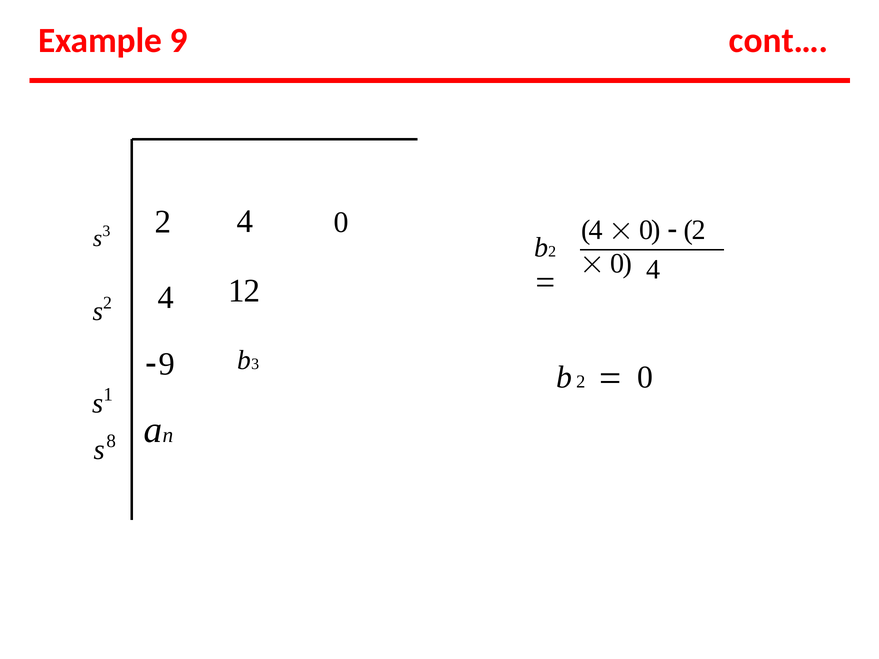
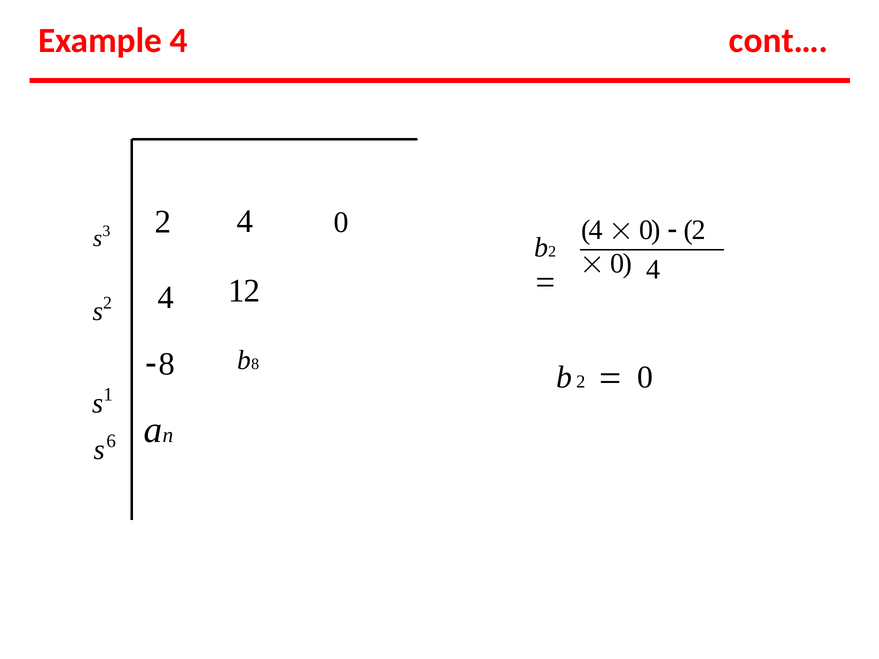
Example 9: 9 -> 4
3 at (255, 364): 3 -> 8
9 at (167, 364): 9 -> 8
8: 8 -> 6
